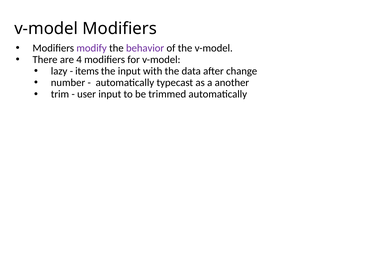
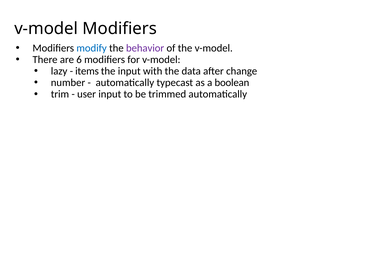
modify colour: purple -> blue
4: 4 -> 6
another: another -> boolean
